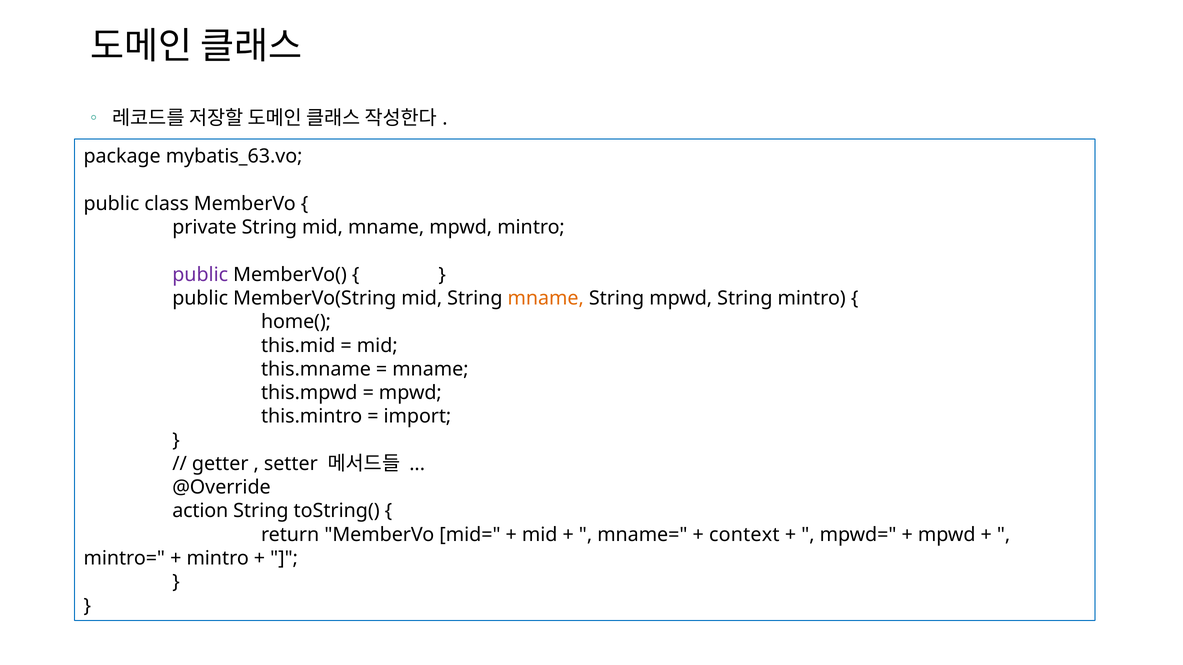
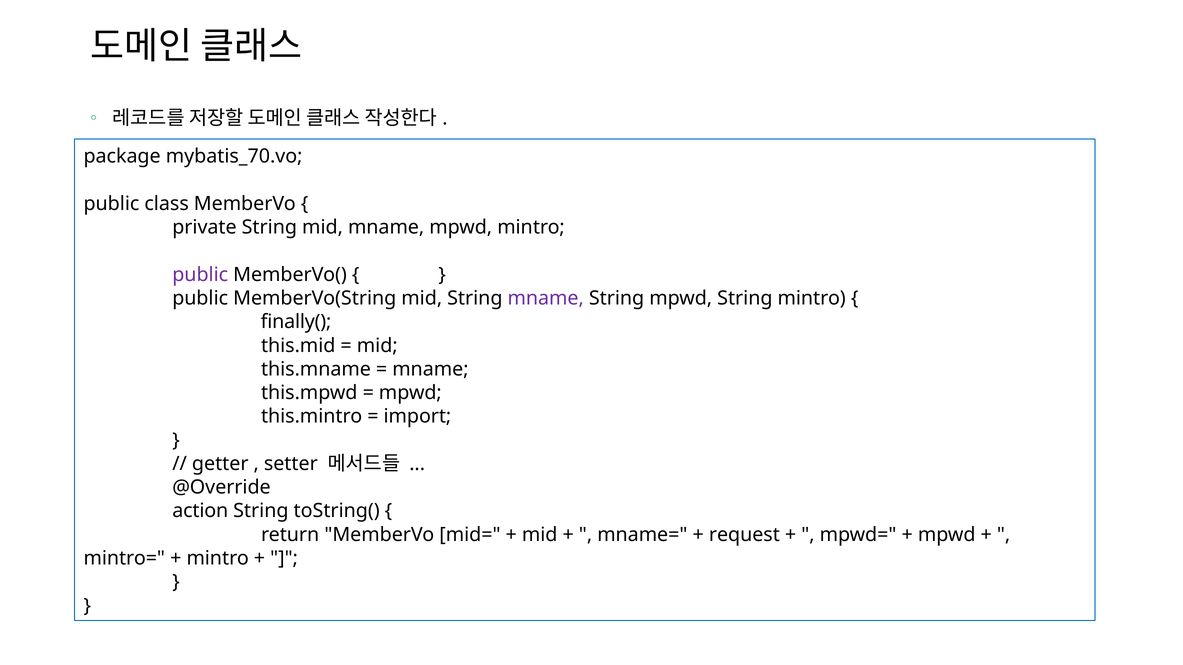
mybatis_63.vo: mybatis_63.vo -> mybatis_70.vo
mname at (546, 298) colour: orange -> purple
home(: home( -> finally(
context: context -> request
